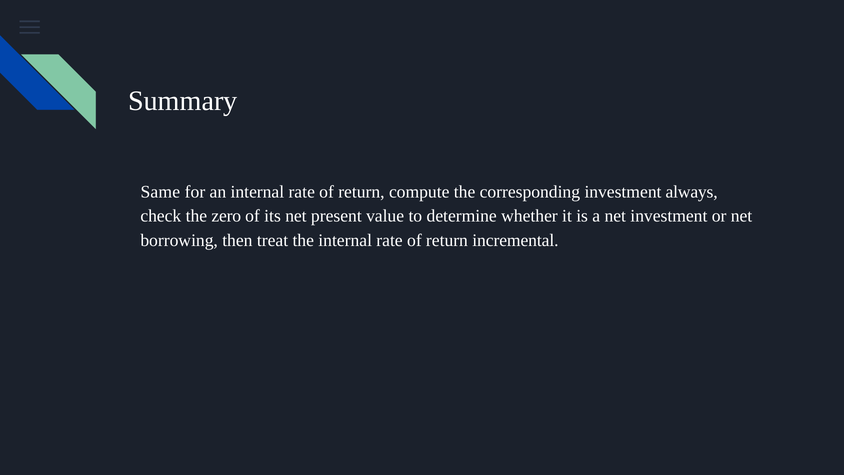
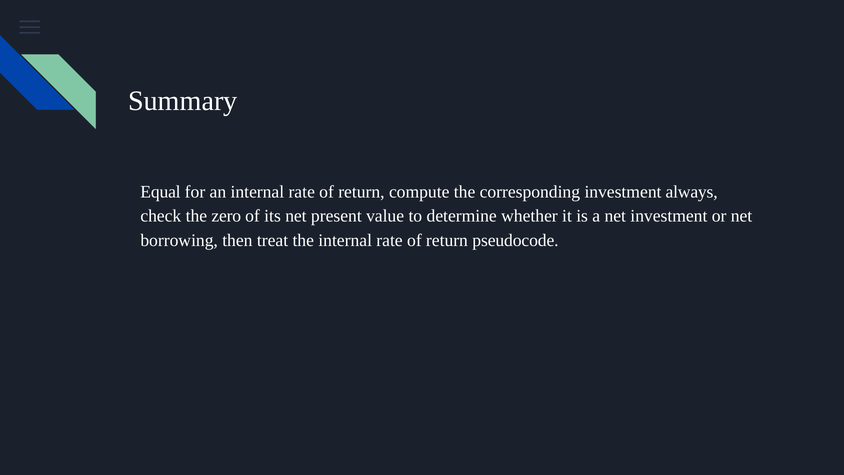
Same: Same -> Equal
incremental: incremental -> pseudocode
